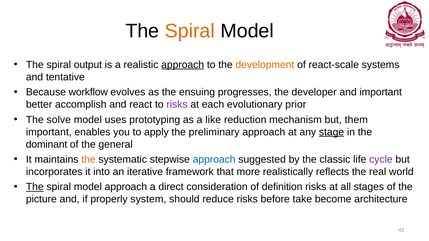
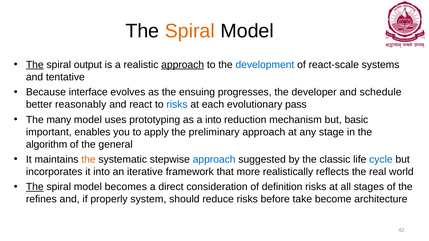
The at (35, 65) underline: none -> present
development colour: orange -> blue
workflow: workflow -> interface
and important: important -> schedule
accomplish: accomplish -> reasonably
risks at (177, 105) colour: purple -> blue
prior: prior -> pass
solve: solve -> many
a like: like -> into
them: them -> basic
stage underline: present -> none
dominant: dominant -> algorithm
cycle colour: purple -> blue
model approach: approach -> becomes
picture: picture -> refines
